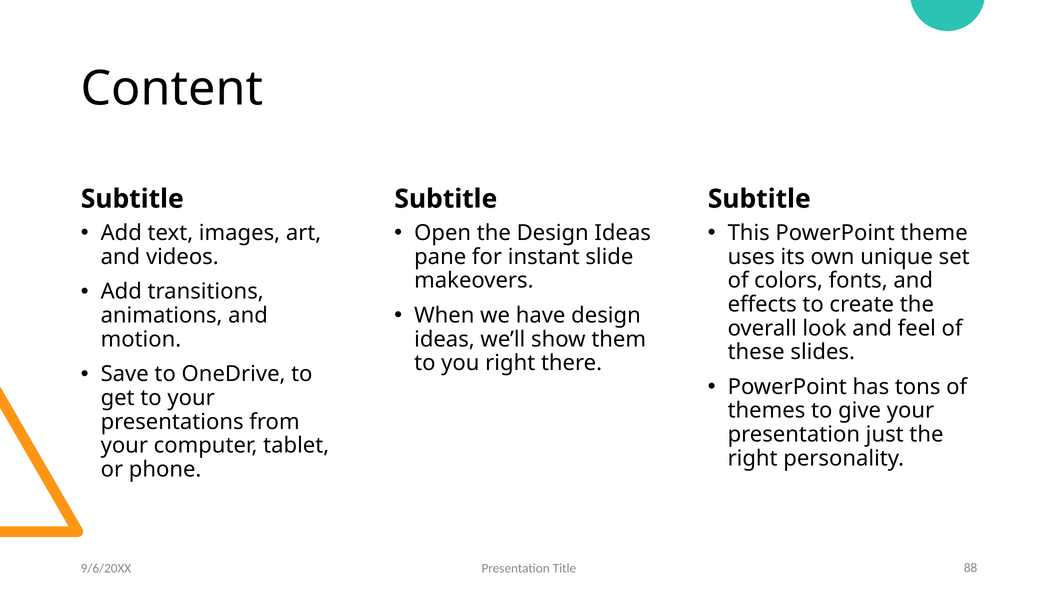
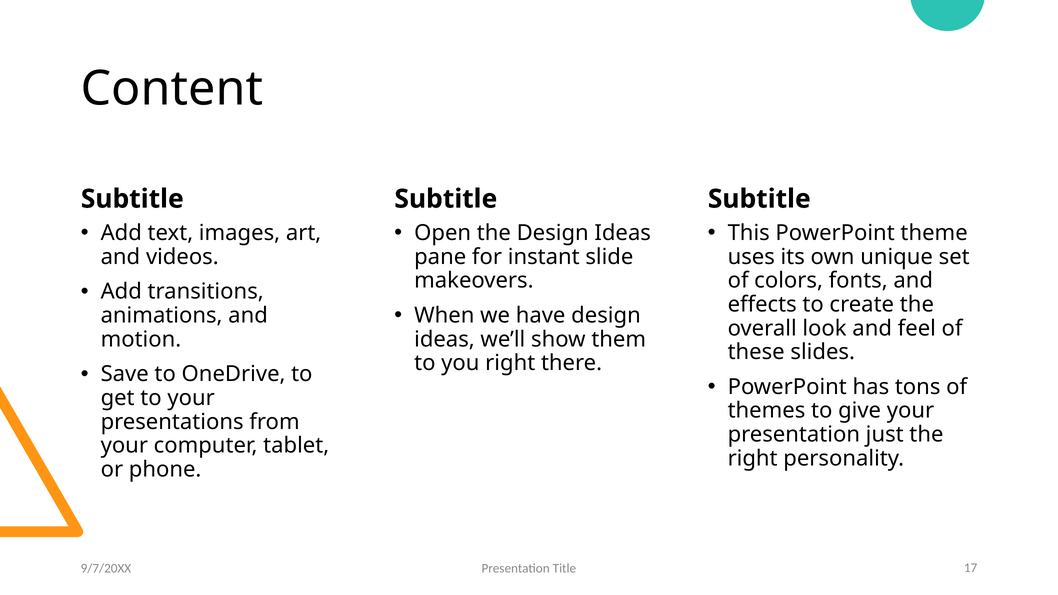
9/6/20XX: 9/6/20XX -> 9/7/20XX
88: 88 -> 17
